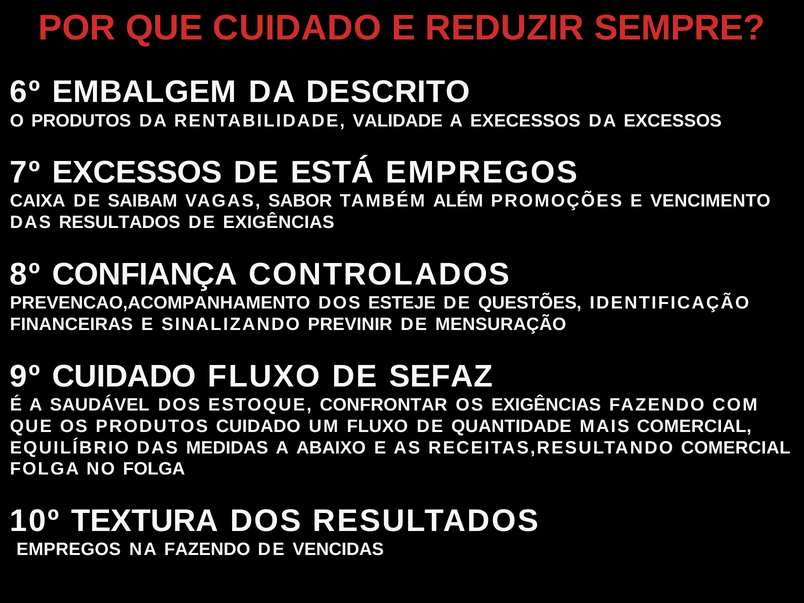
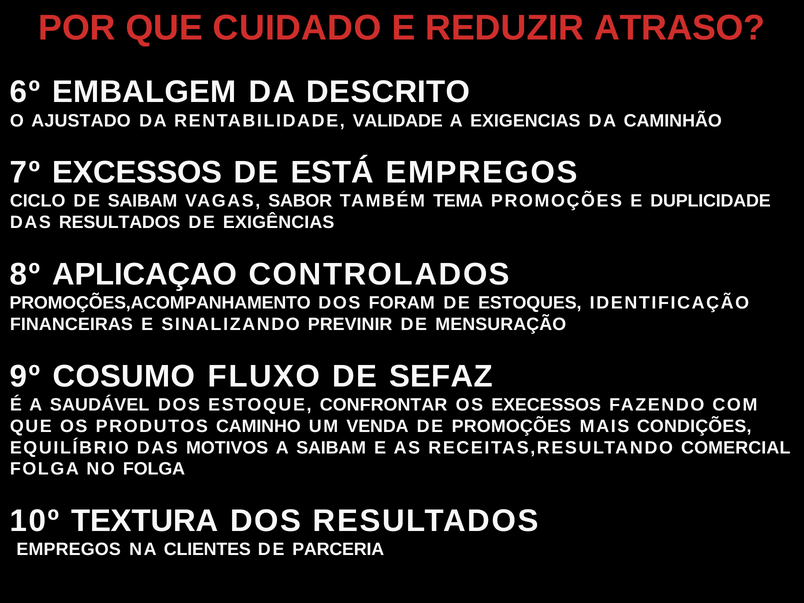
SEMPRE: SEMPRE -> ATRASO
O PRODUTOS: PRODUTOS -> AJUSTADO
EXECESSOS: EXECESSOS -> EXIGENCIAS
DA EXCESSOS: EXCESSOS -> CAMINHÃO
CAIXA: CAIXA -> CICLO
ALÉM: ALÉM -> TEMA
VENCIMENTO: VENCIMENTO -> DUPLICIDADE
CONFIANÇA: CONFIANÇA -> APLICAÇAO
PREVENCAO,ACOMPANHAMENTO: PREVENCAO,ACOMPANHAMENTO -> PROMOÇÕES,ACOMPANHAMENTO
ESTEJE: ESTEJE -> FORAM
QUESTÕES: QUESTÕES -> ESTOQUES
9º CUIDADO: CUIDADO -> COSUMO
OS EXIGÊNCIAS: EXIGÊNCIAS -> EXECESSOS
PRODUTOS CUIDADO: CUIDADO -> CAMINHO
UM FLUXO: FLUXO -> VENDA
DE QUANTIDADE: QUANTIDADE -> PROMOÇÕES
MAIS COMERCIAL: COMERCIAL -> CONDIÇÕES
MEDIDAS: MEDIDAS -> MOTIVOS
A ABAIXO: ABAIXO -> SAIBAM
NA FAZENDO: FAZENDO -> CLIENTES
VENCIDAS: VENCIDAS -> PARCERIA
